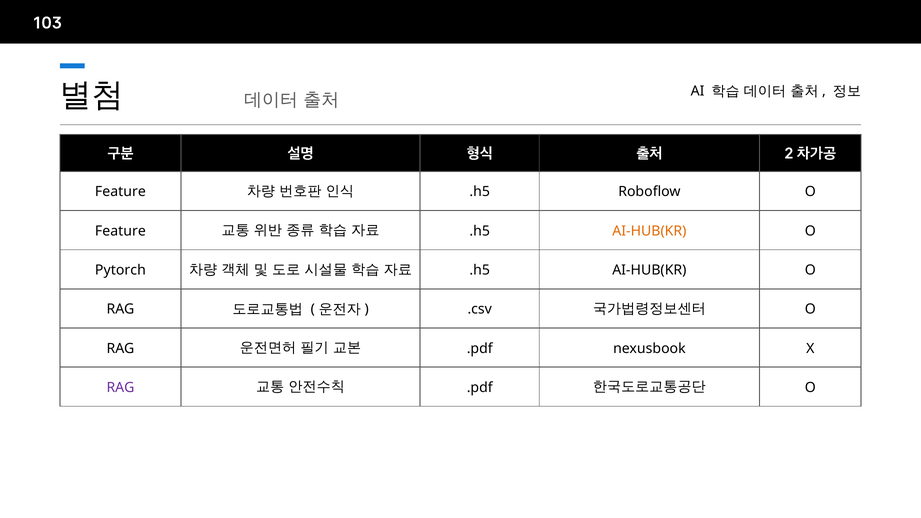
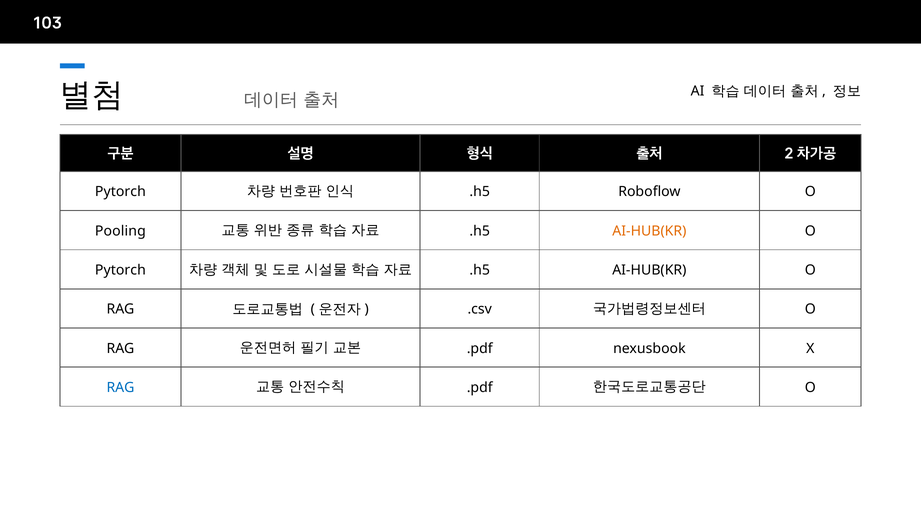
Feature at (120, 192): Feature -> Pytorch
Feature at (120, 231): Feature -> Pooling
RAG at (120, 388) colour: purple -> blue
